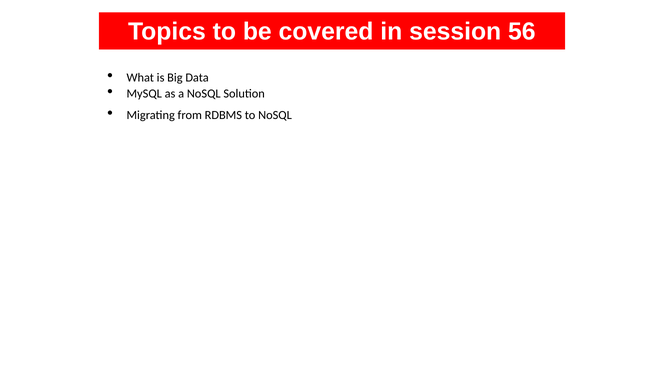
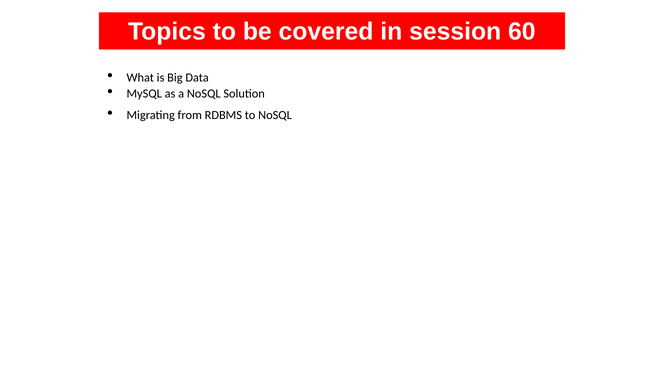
56: 56 -> 60
